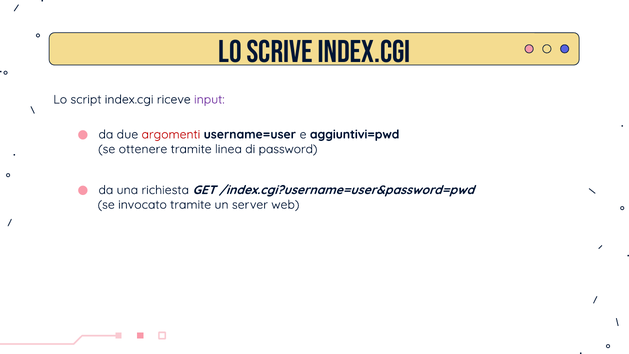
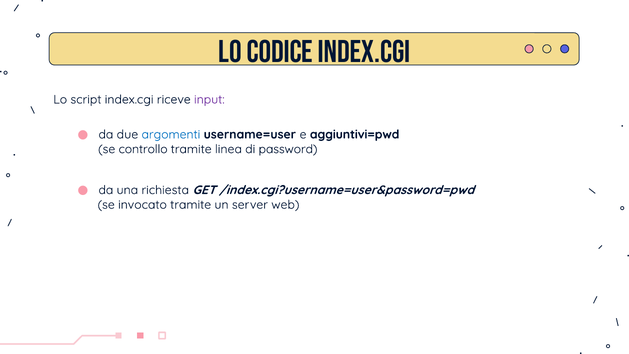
scrive: scrive -> codice
argomenti colour: red -> blue
ottenere: ottenere -> controllo
